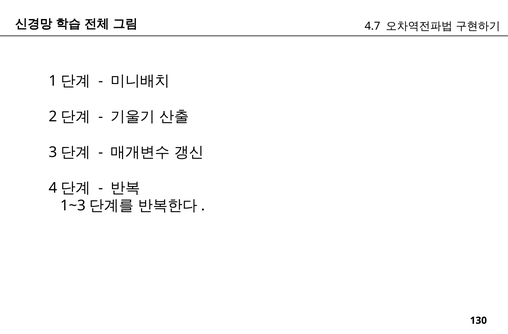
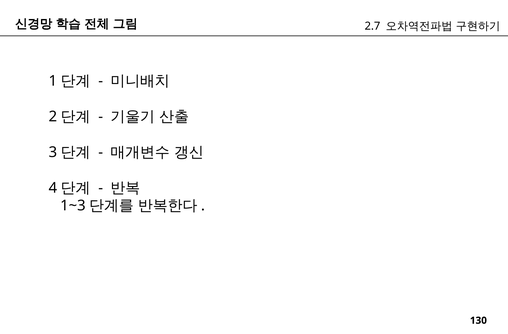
4.7: 4.7 -> 2.7
